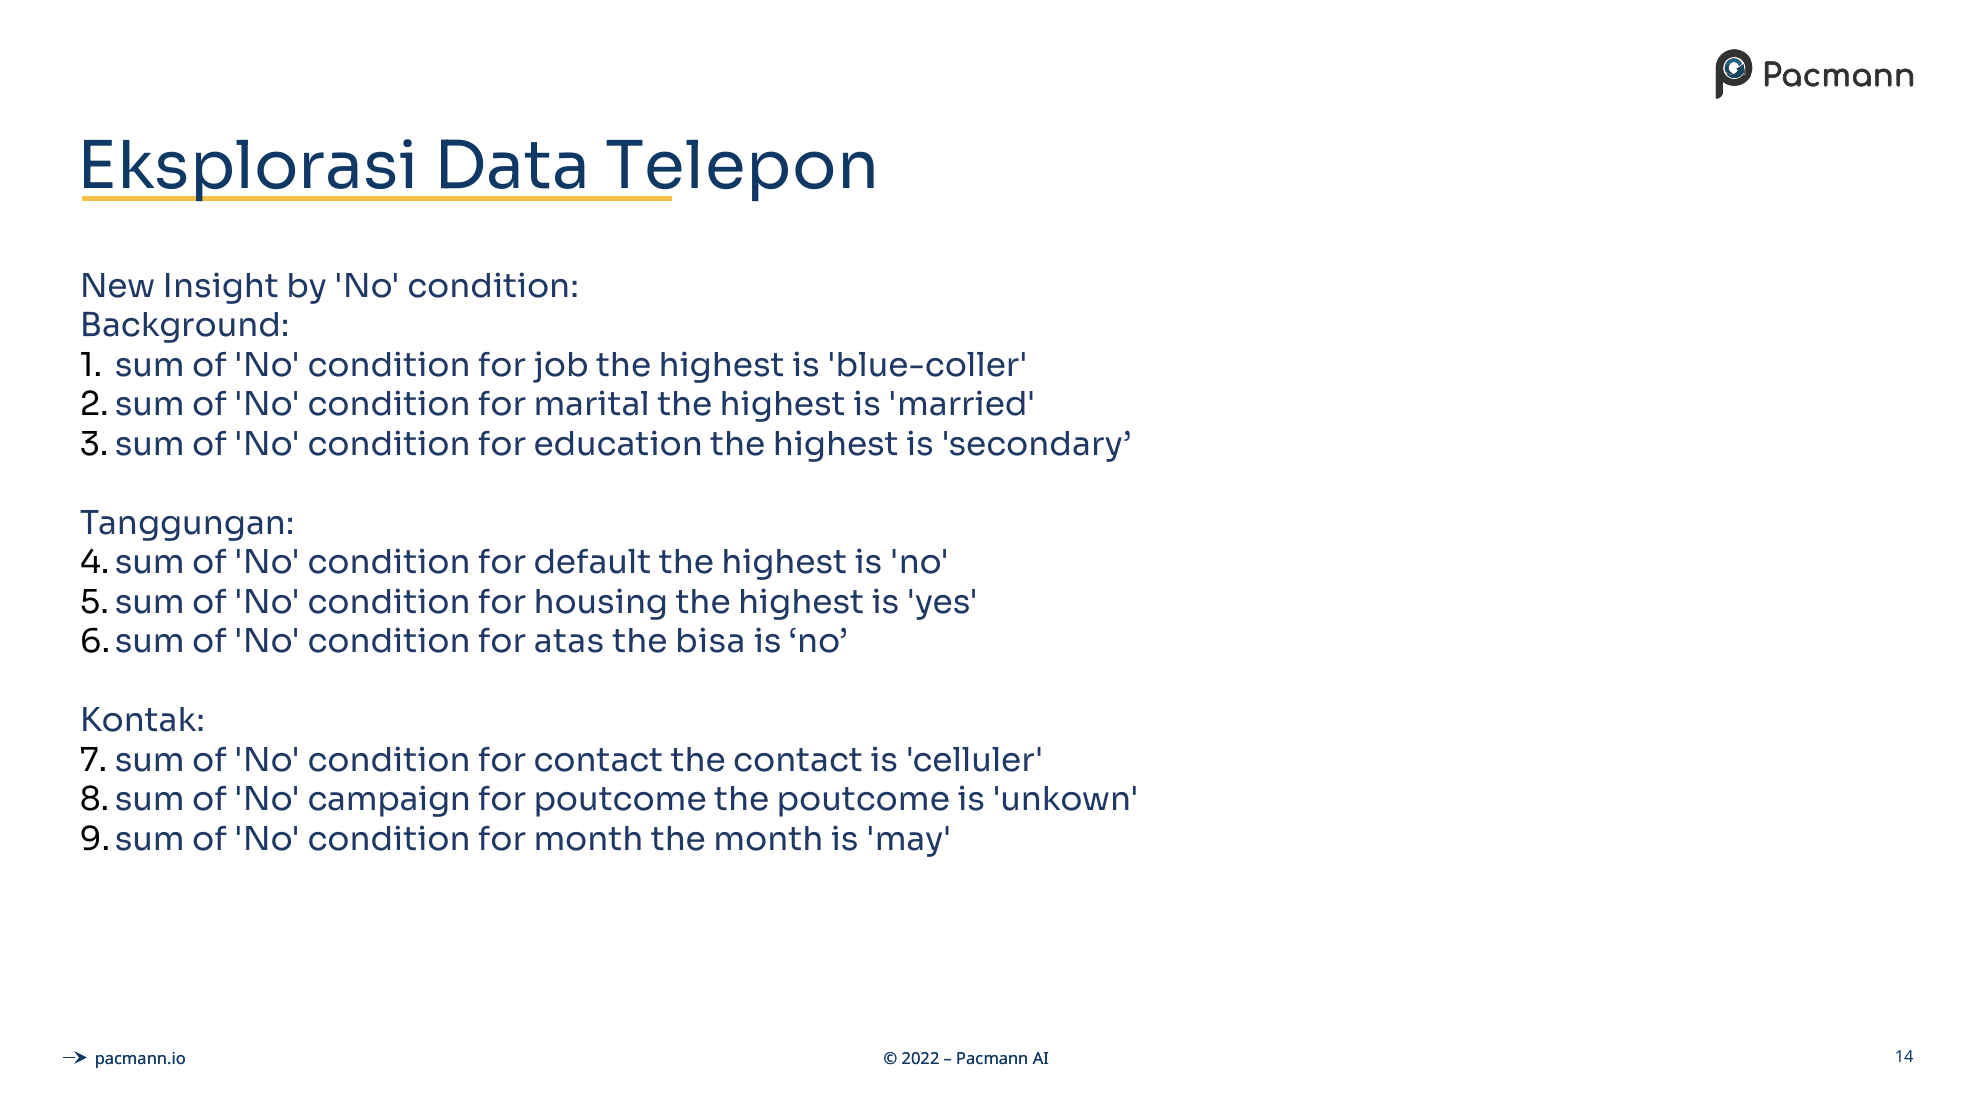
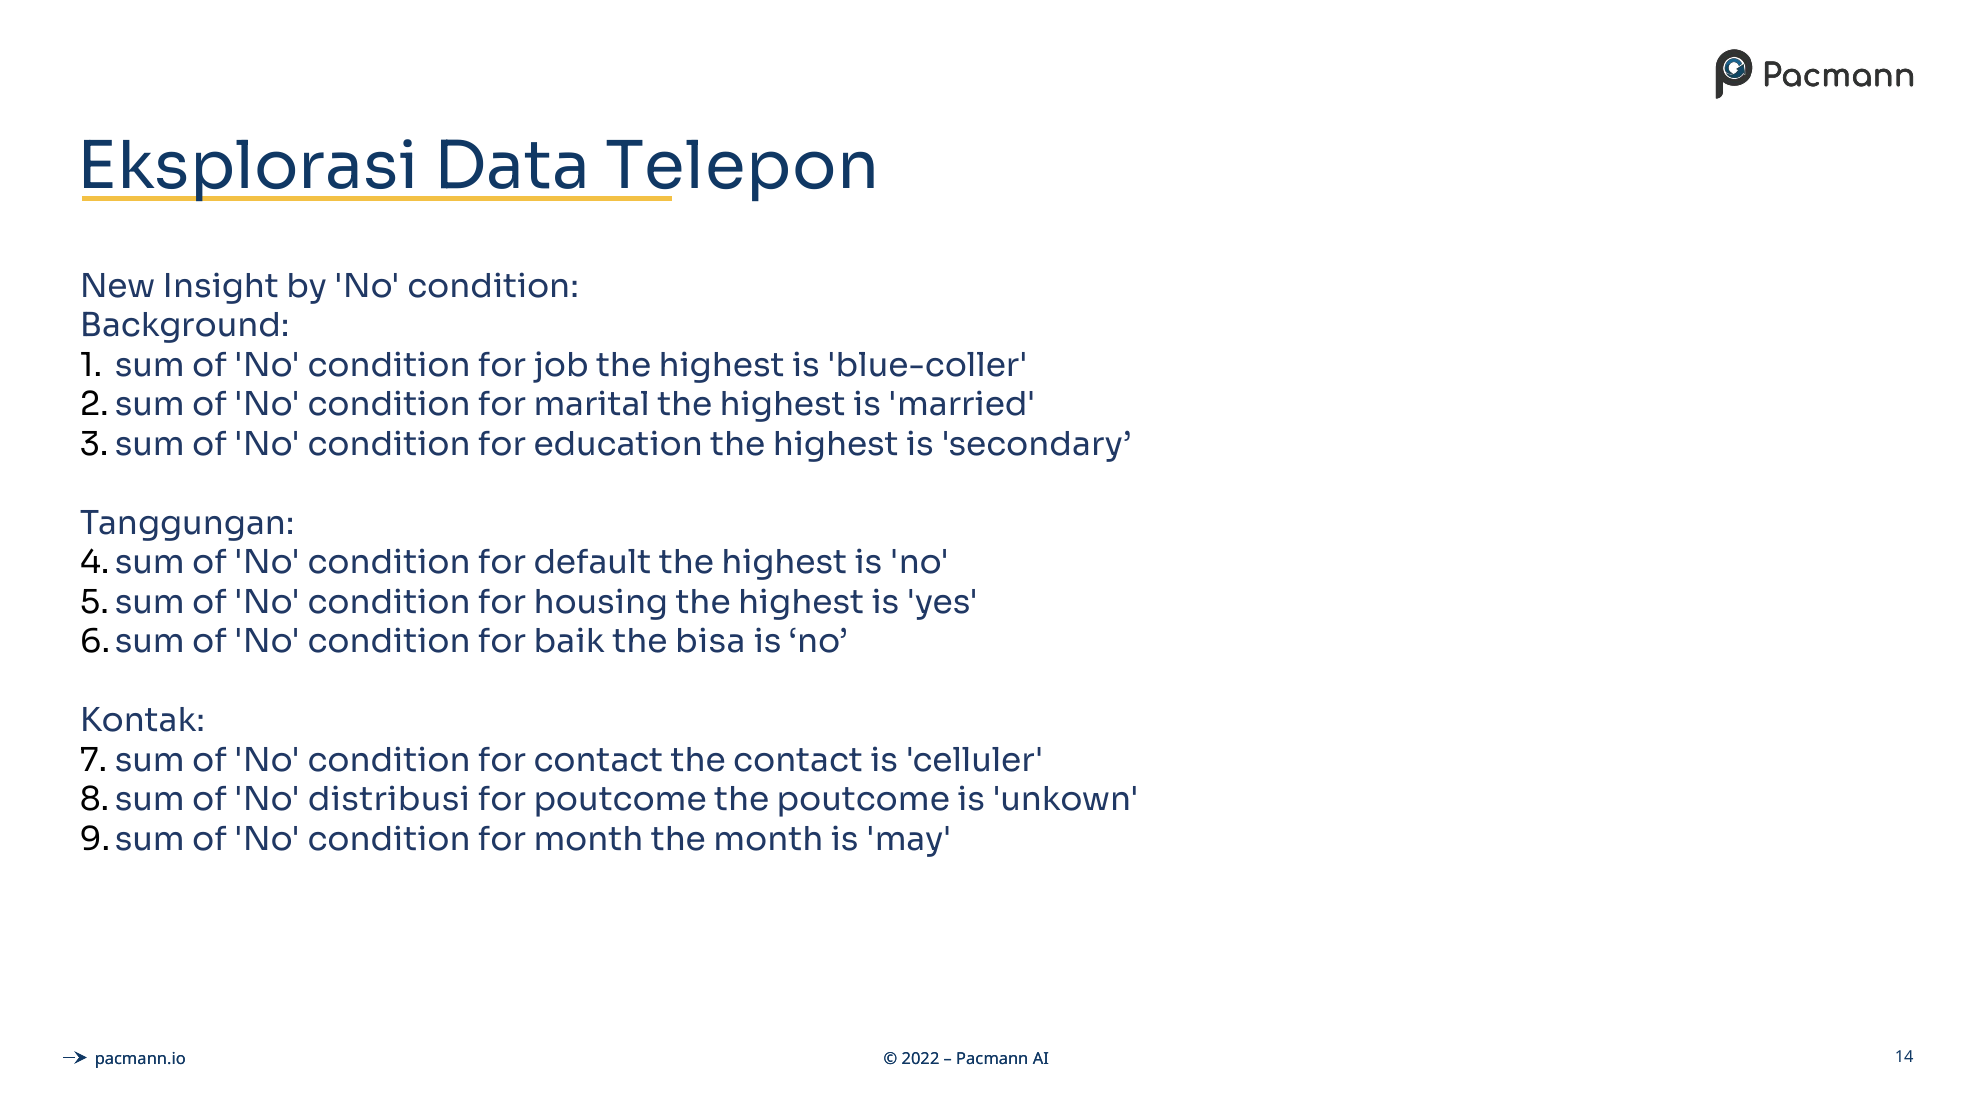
atas: atas -> baik
campaign: campaign -> distribusi
